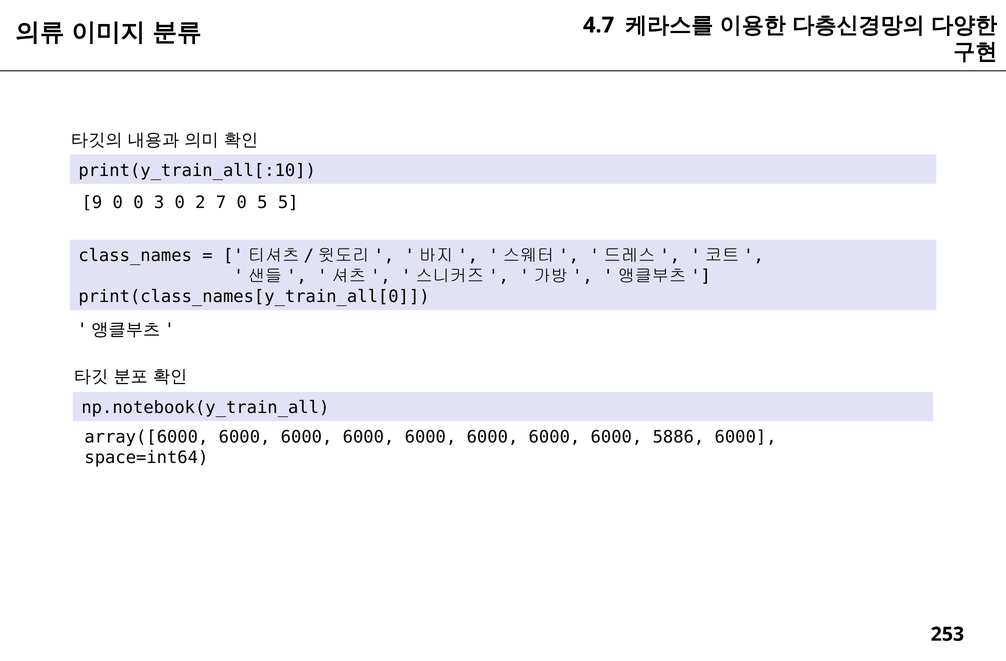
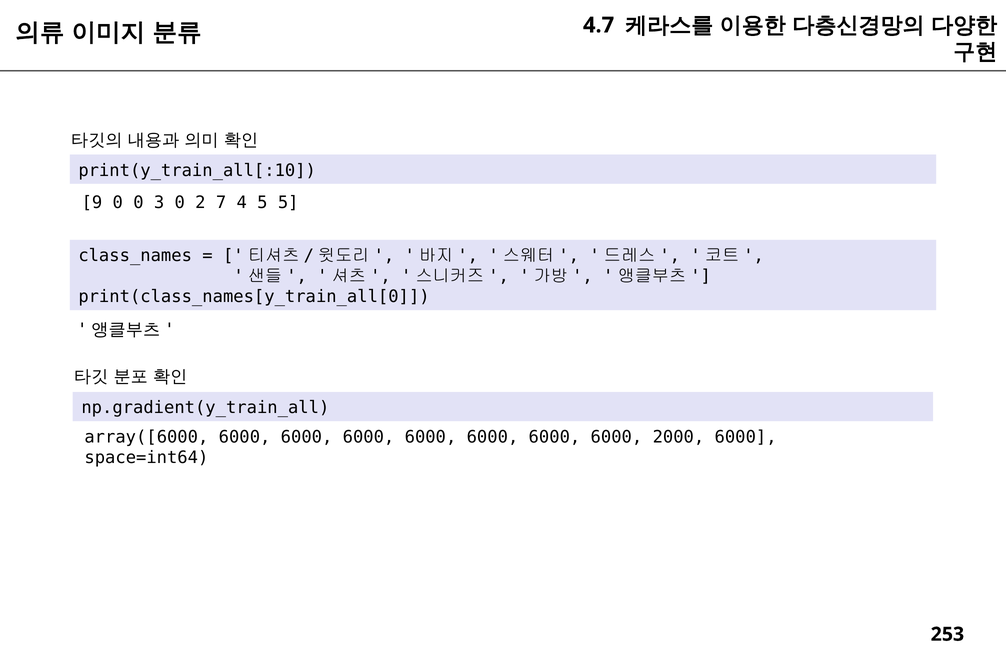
7 0: 0 -> 4
np.notebook(y_train_all: np.notebook(y_train_all -> np.gradient(y_train_all
5886: 5886 -> 2000
